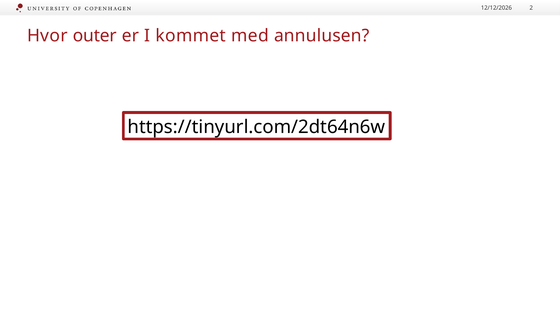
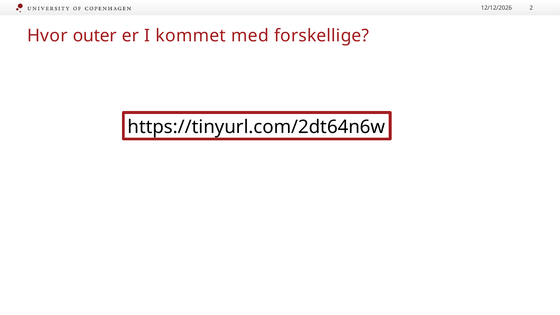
annulusen: annulusen -> forskellige
